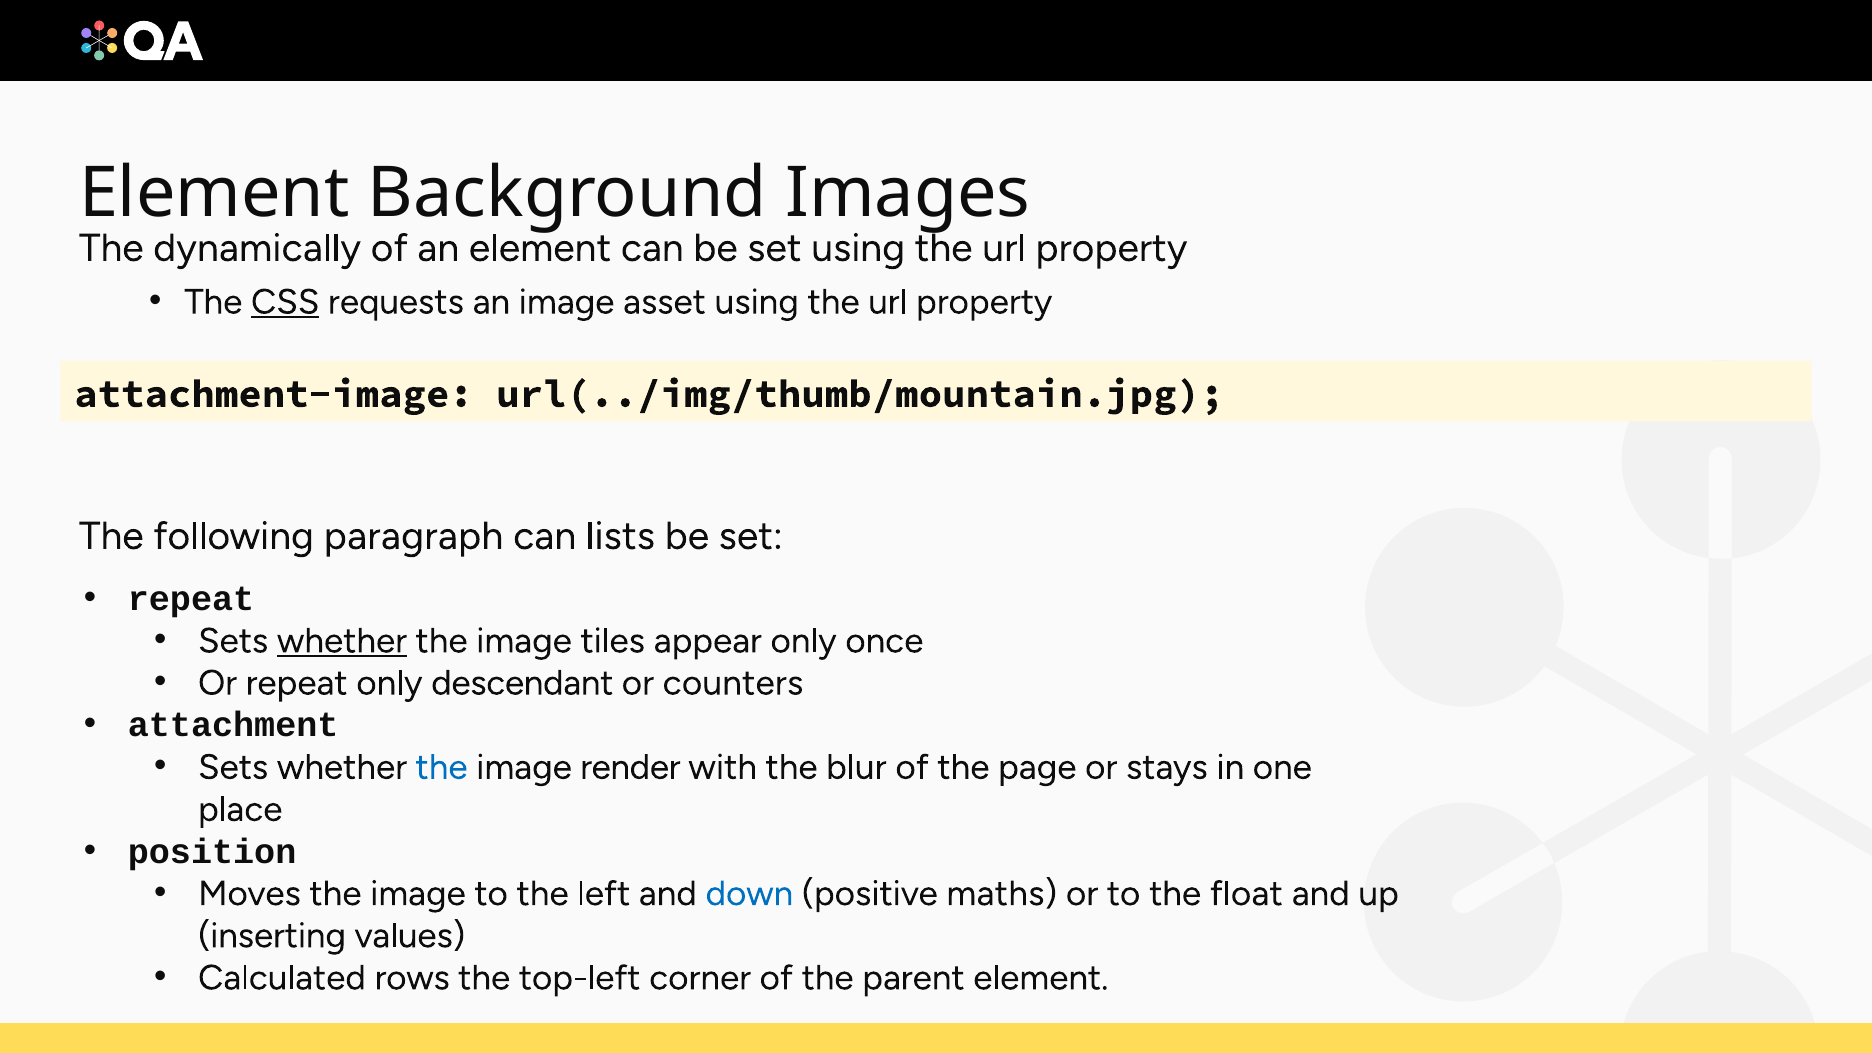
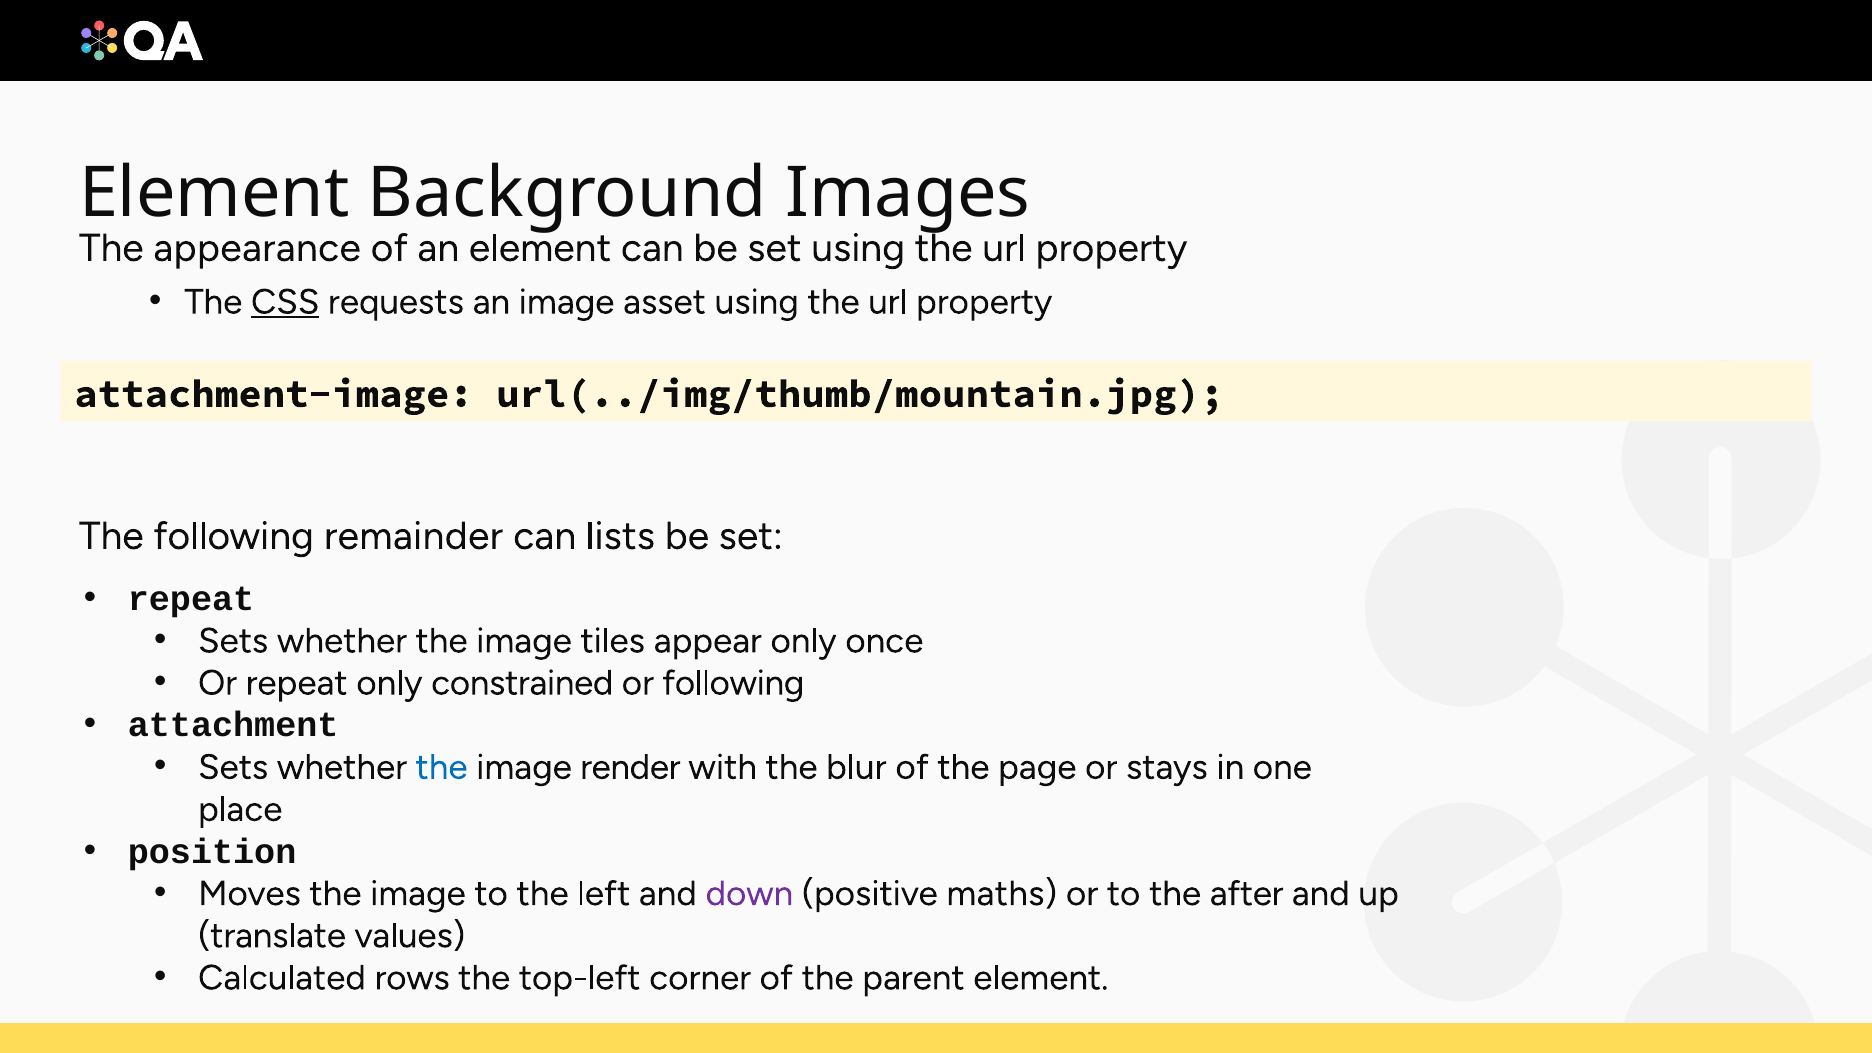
dynamically: dynamically -> appearance
paragraph: paragraph -> remainder
whether at (342, 641) underline: present -> none
descendant: descendant -> constrained
or counters: counters -> following
down colour: blue -> purple
float: float -> after
inserting: inserting -> translate
